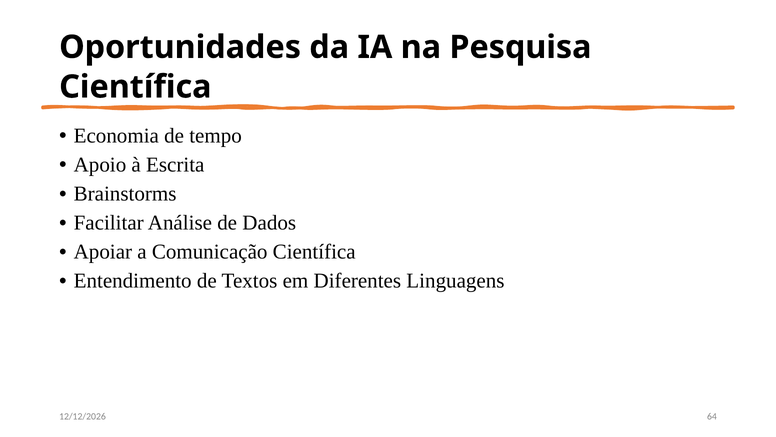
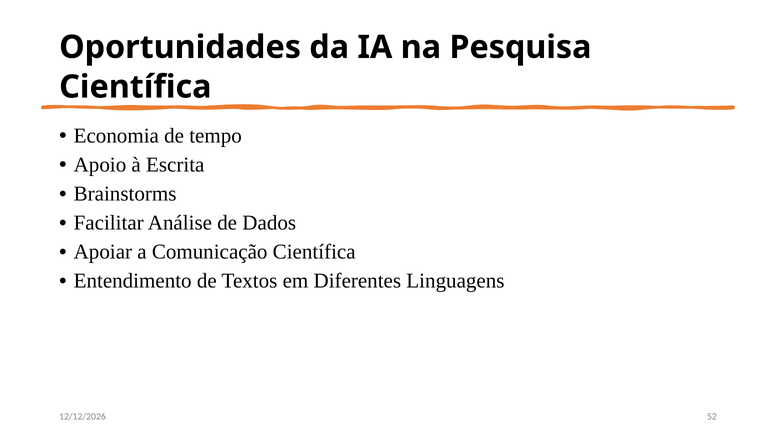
64: 64 -> 52
